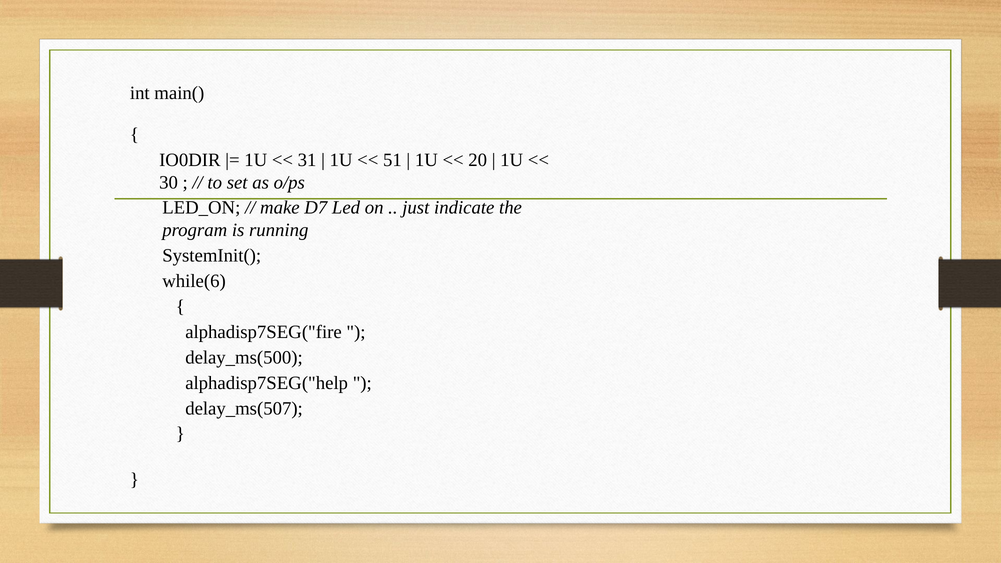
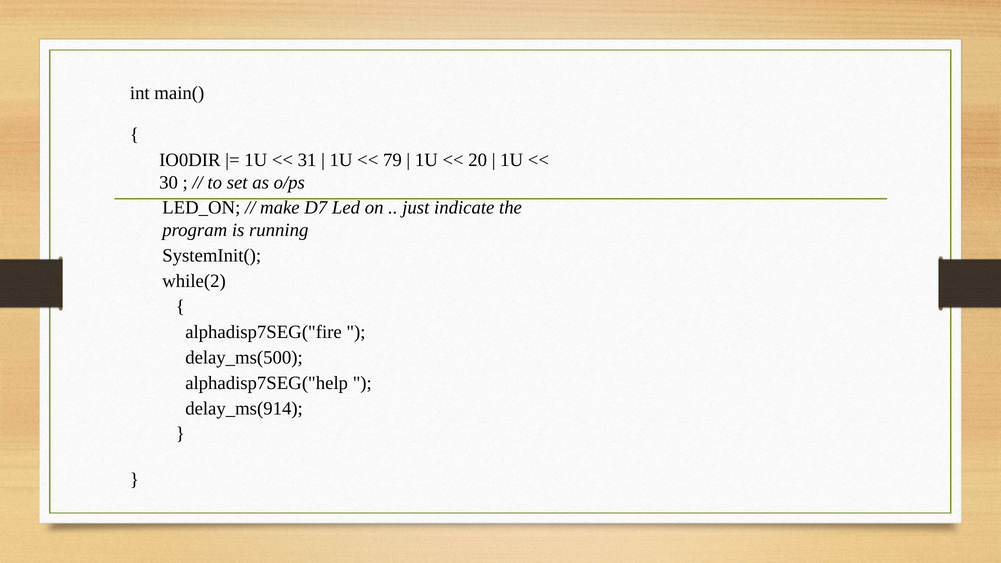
51: 51 -> 79
while(6: while(6 -> while(2
delay_ms(507: delay_ms(507 -> delay_ms(914
